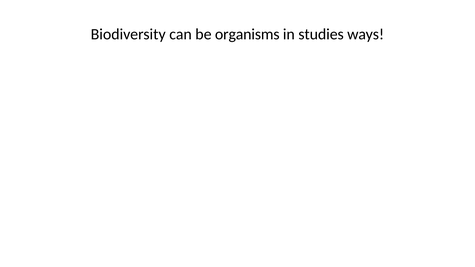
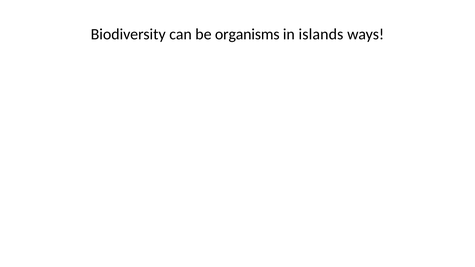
studies: studies -> islands
